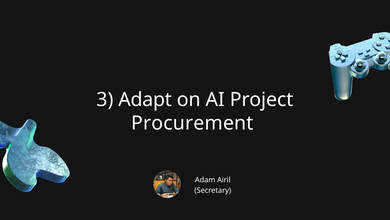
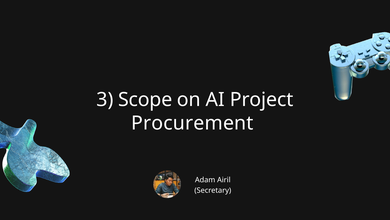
Adapt: Adapt -> Scope
